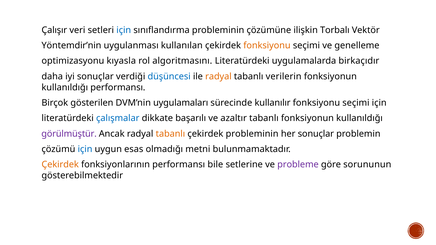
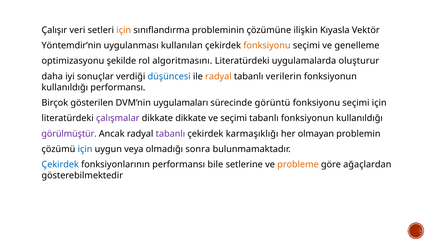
için at (124, 30) colour: blue -> orange
Torbalı: Torbalı -> Kıyasla
kıyasla: kıyasla -> şekilde
birkaçıdır: birkaçıdır -> oluşturur
kullanılır: kullanılır -> görüntü
çalışmalar colour: blue -> purple
dikkate başarılı: başarılı -> dikkate
ve azaltır: azaltır -> seçimi
tabanlı at (170, 134) colour: orange -> purple
çekirdek probleminin: probleminin -> karmaşıklığı
her sonuçlar: sonuçlar -> olmayan
esas: esas -> veya
metni: metni -> sonra
Çekirdek at (60, 165) colour: orange -> blue
probleme colour: purple -> orange
sorununun: sorununun -> ağaçlardan
